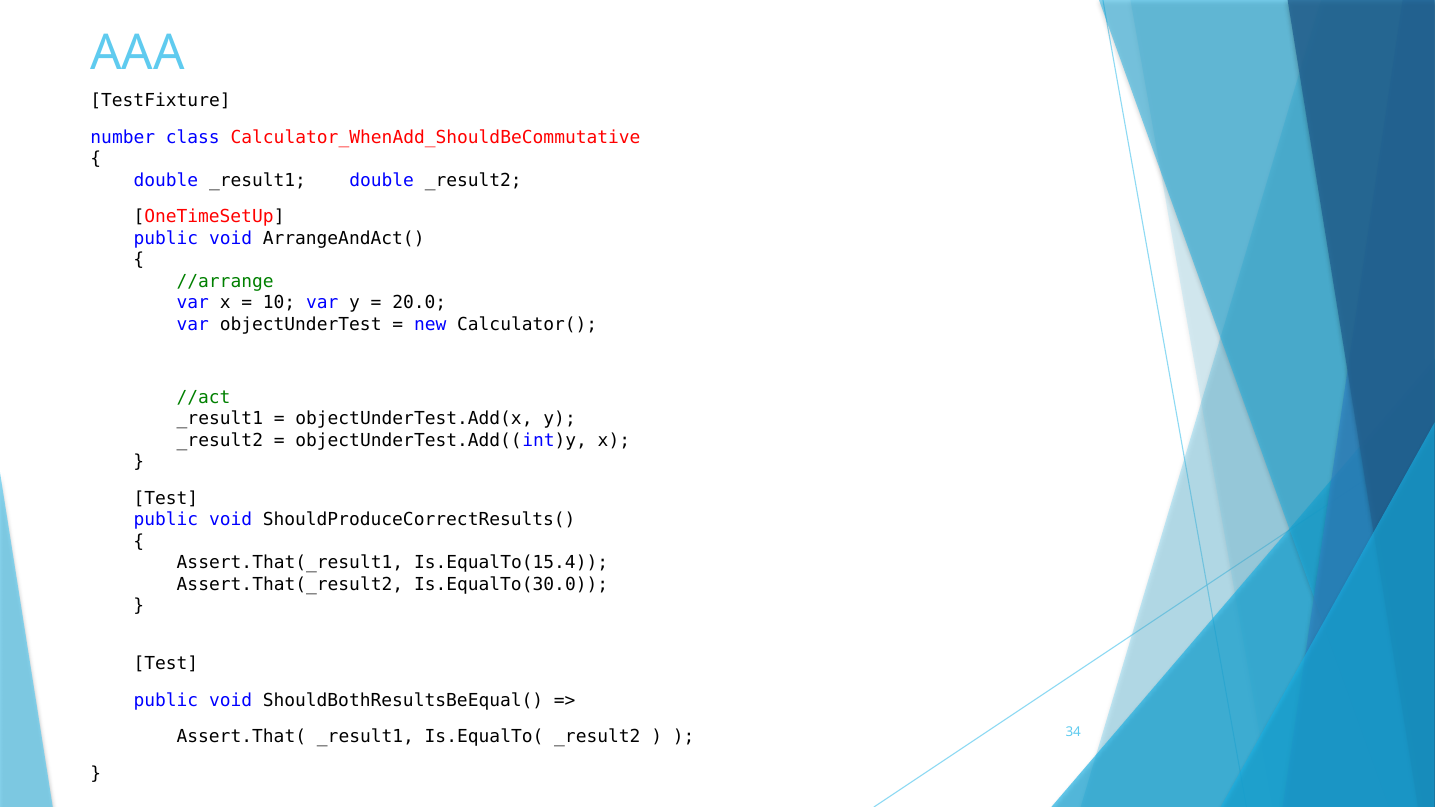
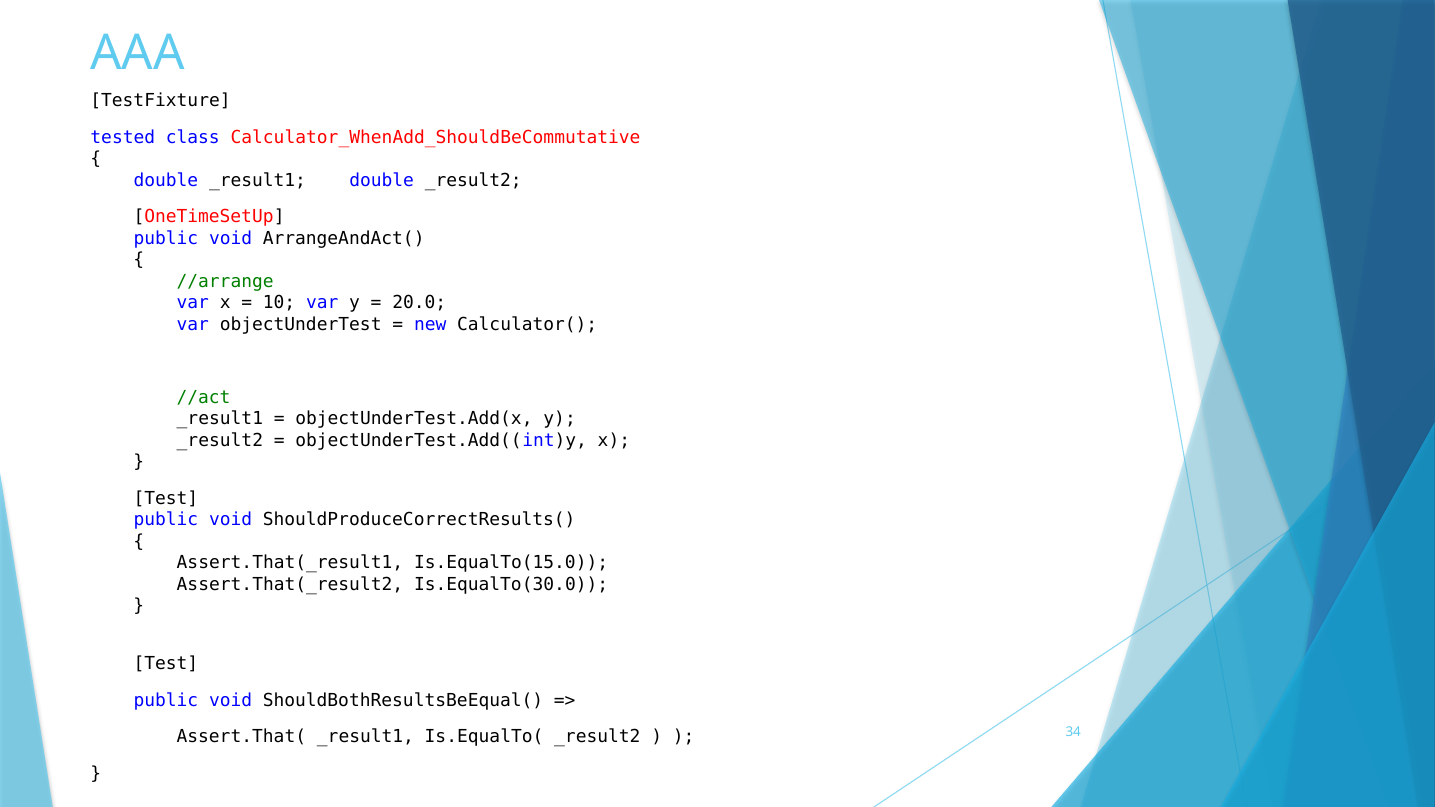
number: number -> tested
Is.EqualTo(15.4: Is.EqualTo(15.4 -> Is.EqualTo(15.0
